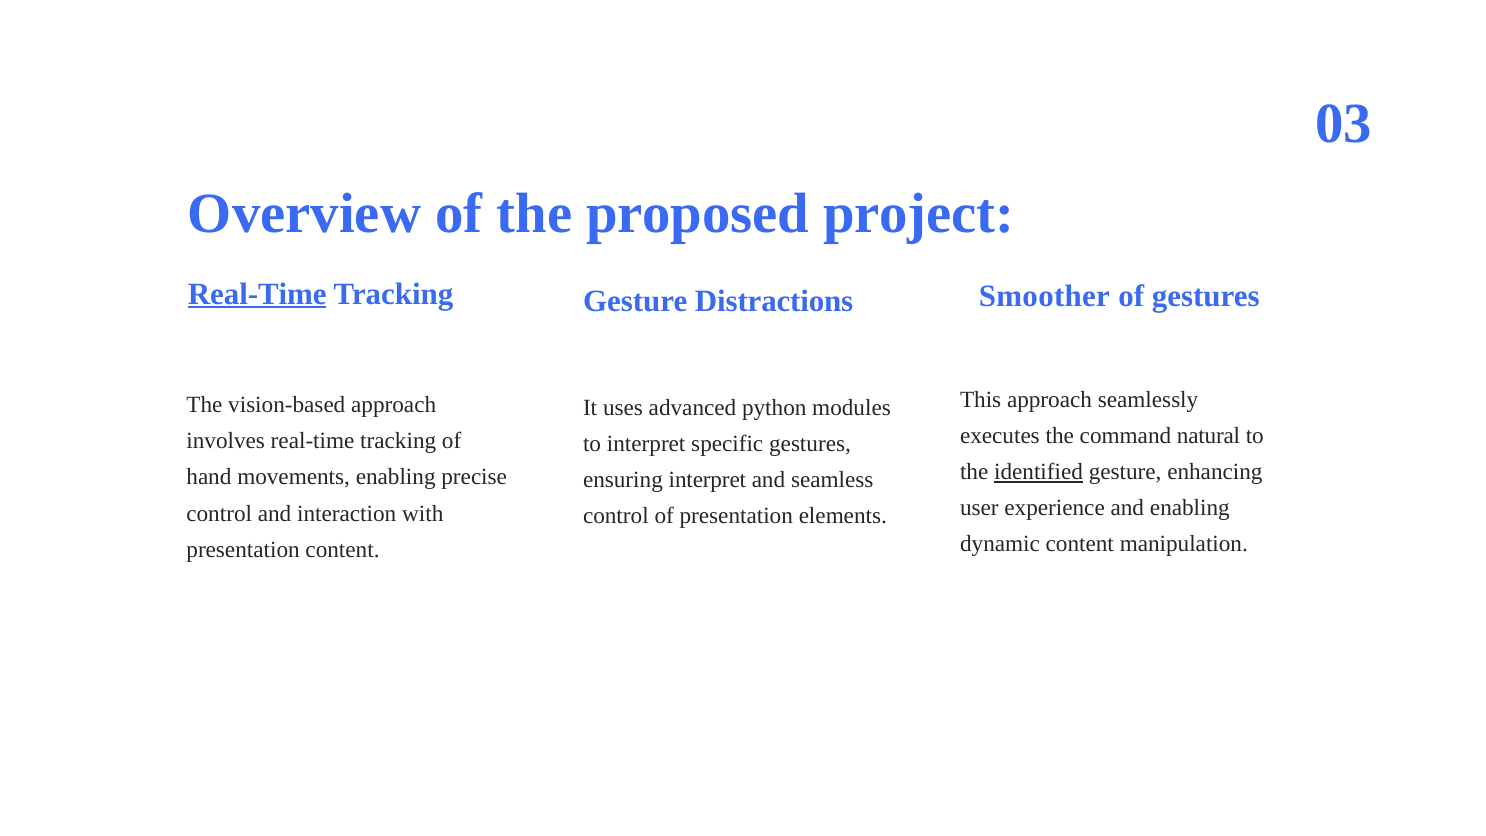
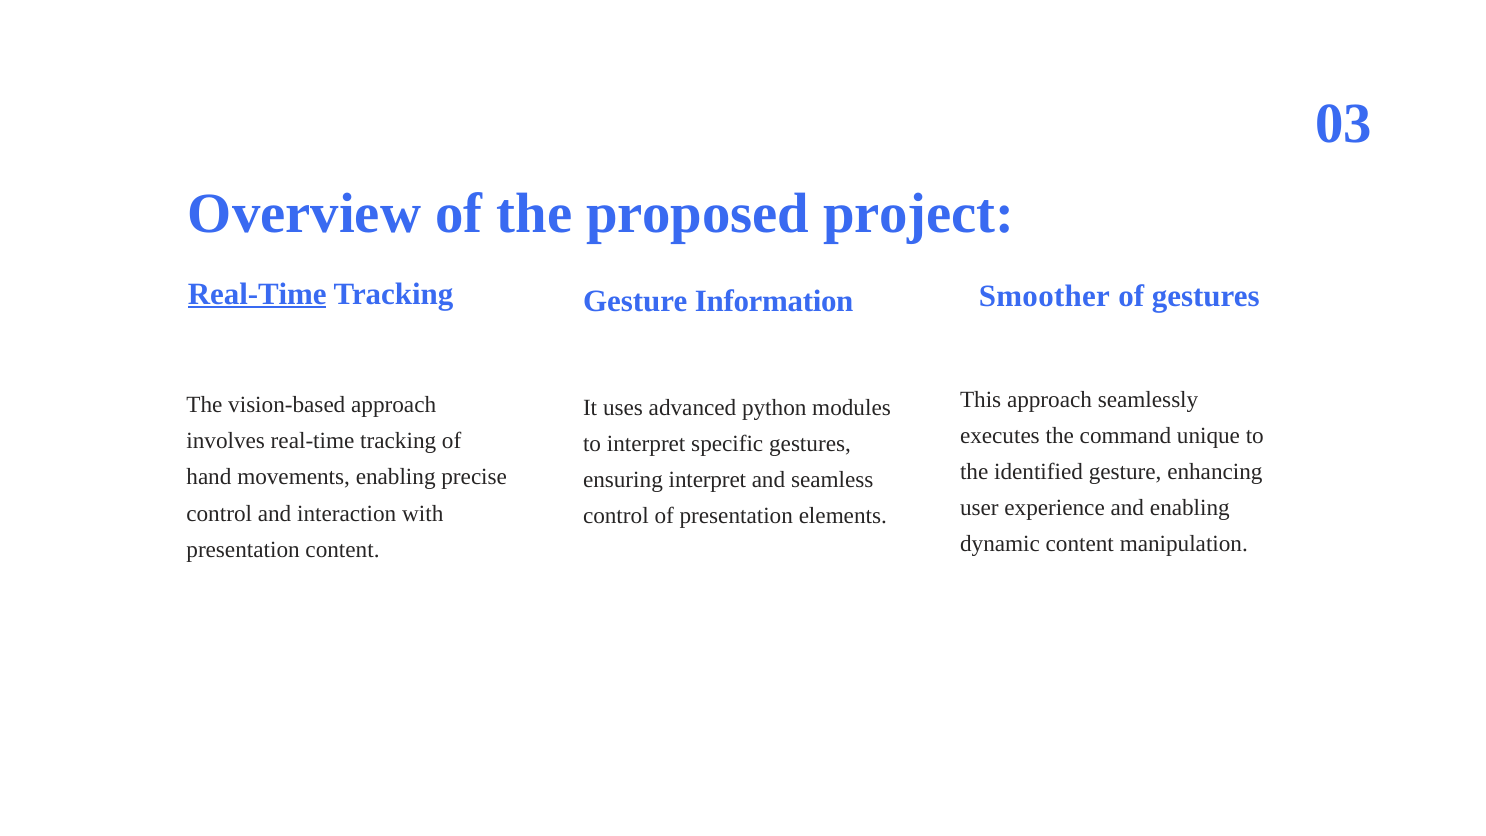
Distractions: Distractions -> Information
natural: natural -> unique
identified underline: present -> none
